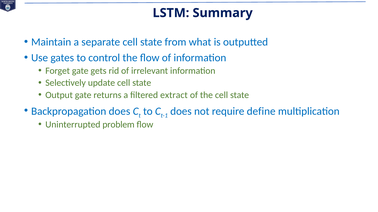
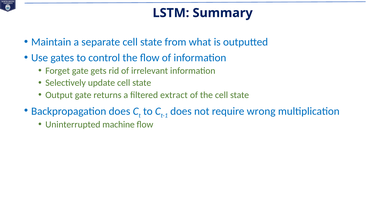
define: define -> wrong
problem: problem -> machine
